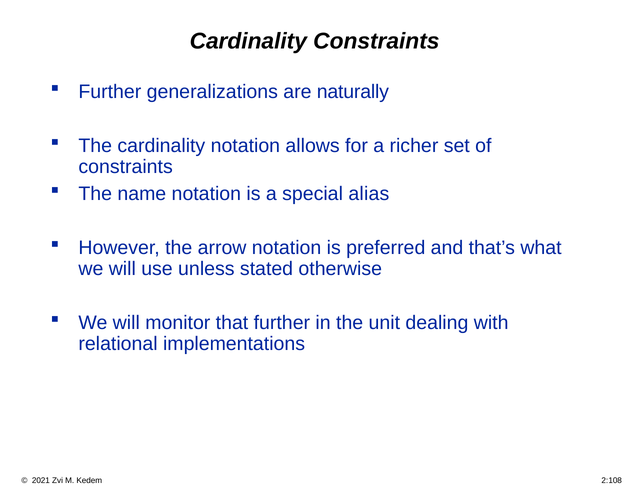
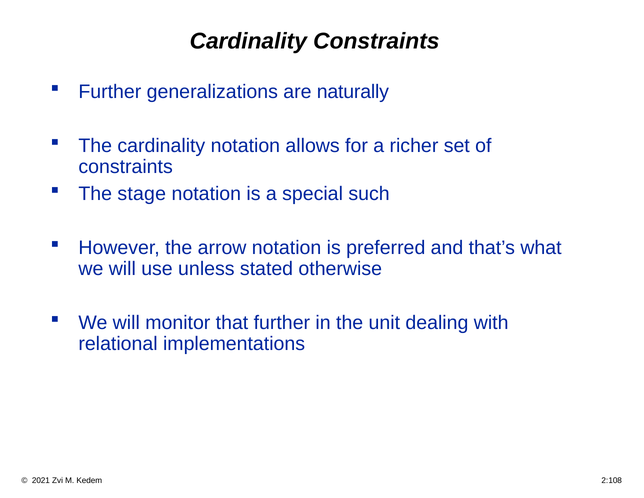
name: name -> stage
alias: alias -> such
